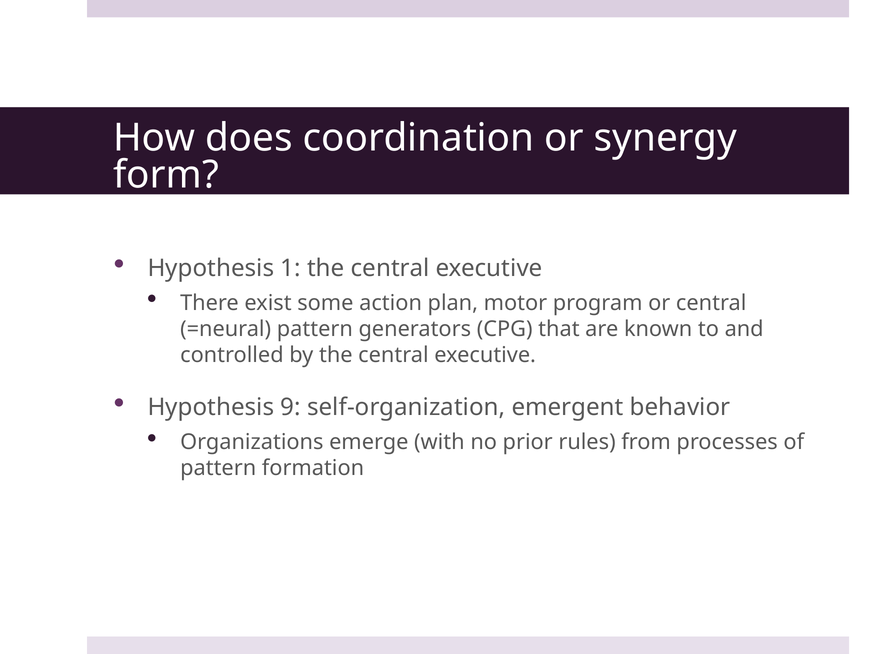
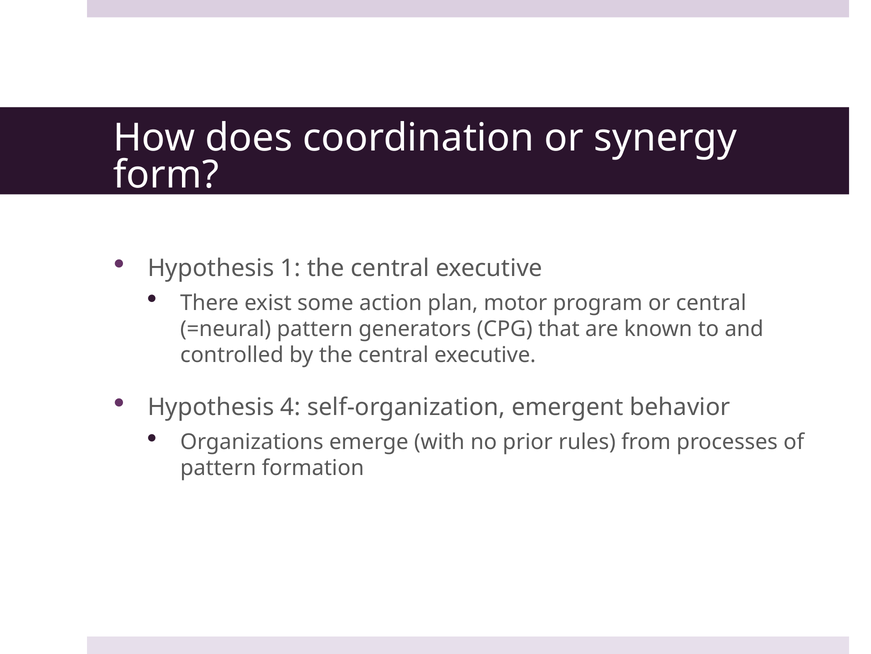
9: 9 -> 4
